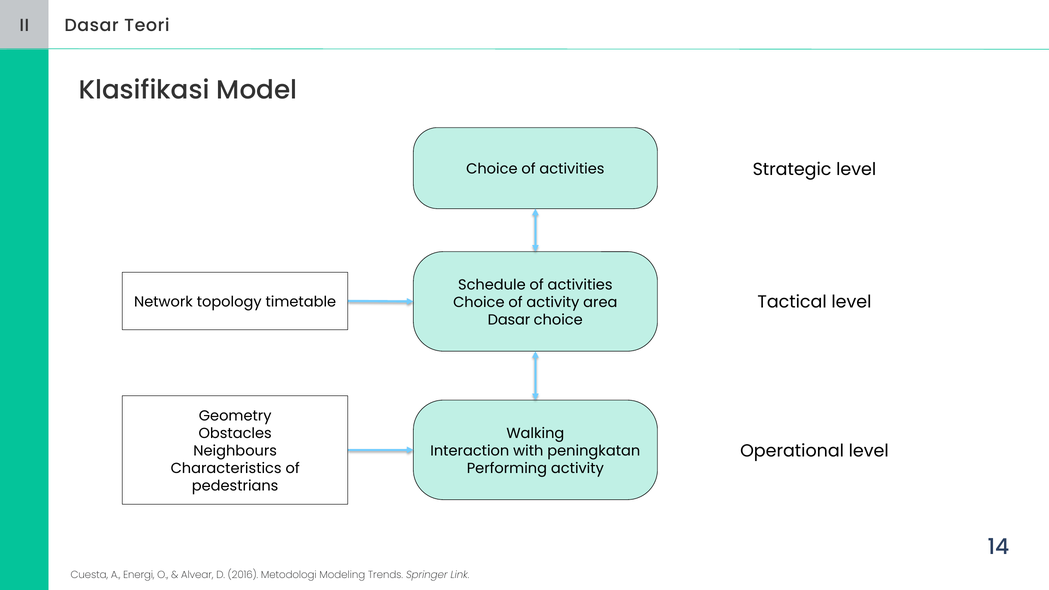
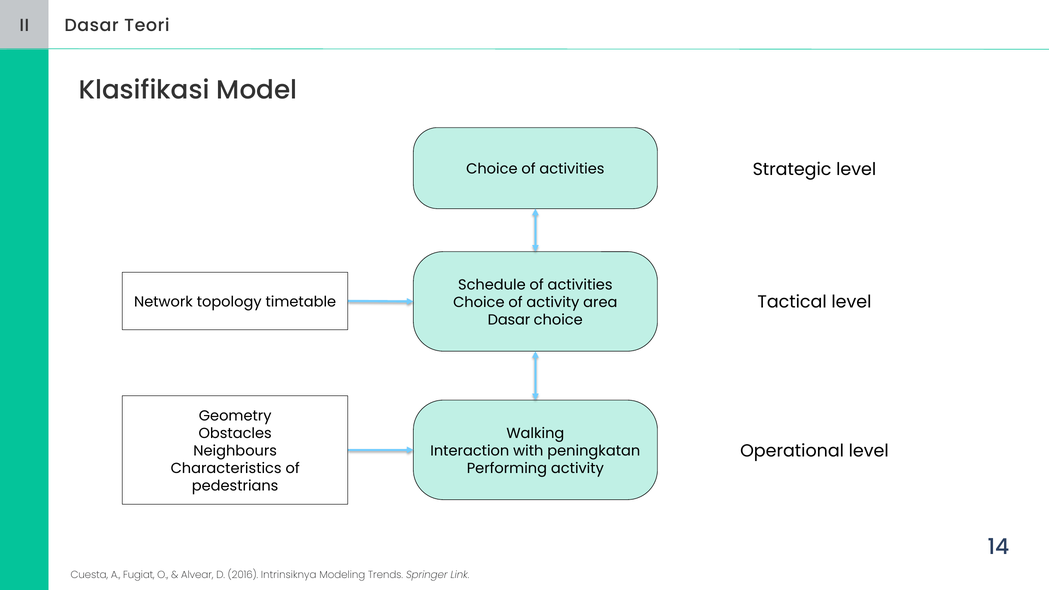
Energi: Energi -> Fugiat
Metodologi: Metodologi -> Intrinsiknya
